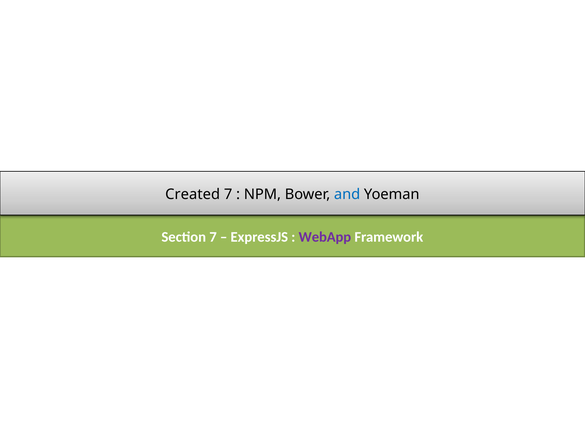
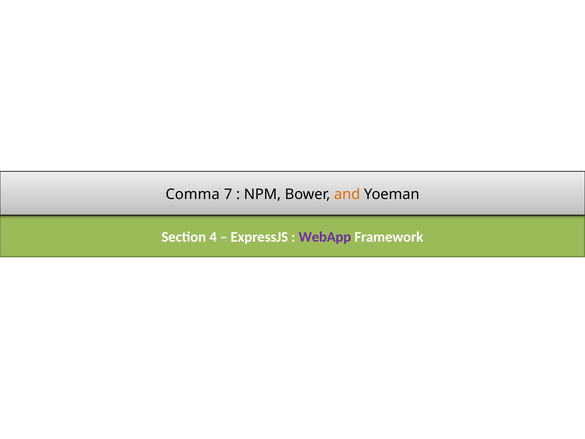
Created: Created -> Comma
and colour: blue -> orange
Section 7: 7 -> 4
